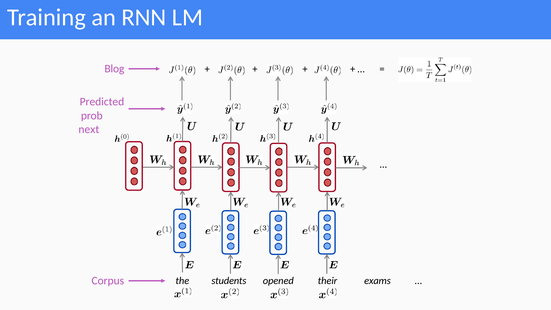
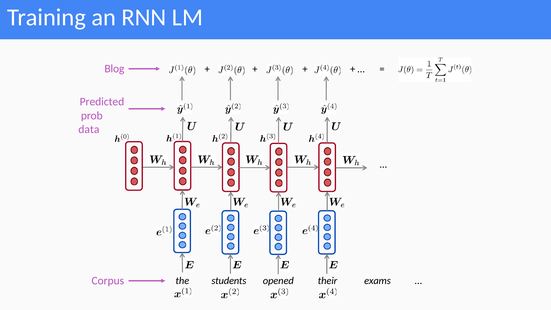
next: next -> data
